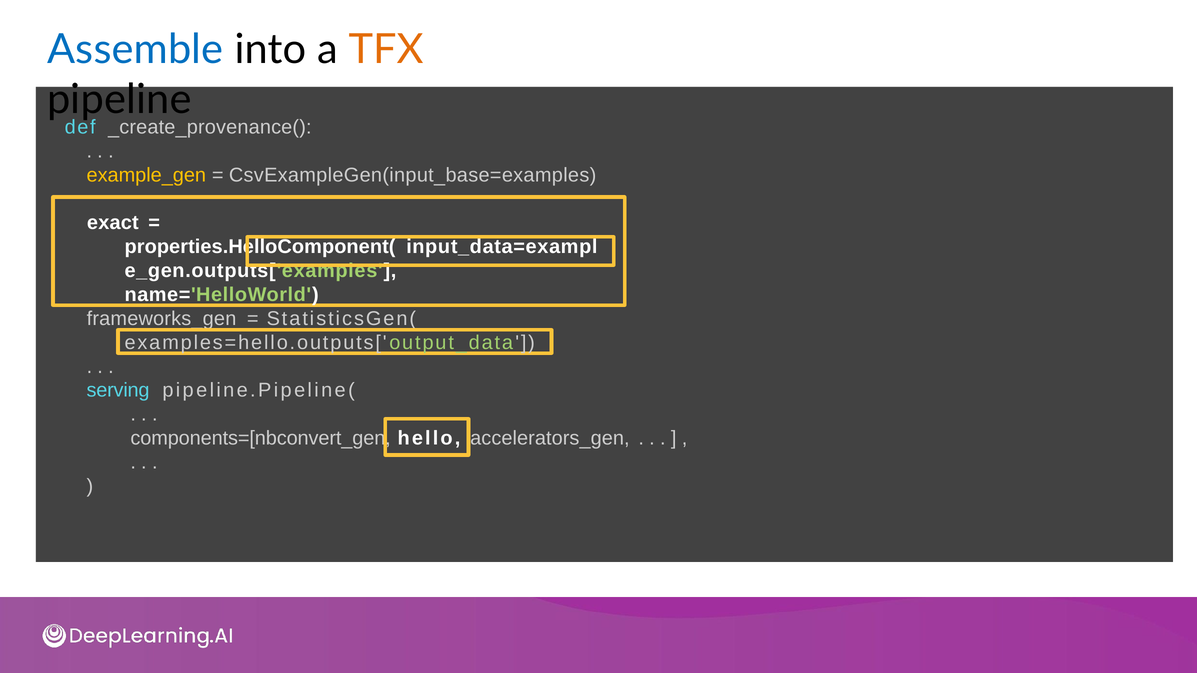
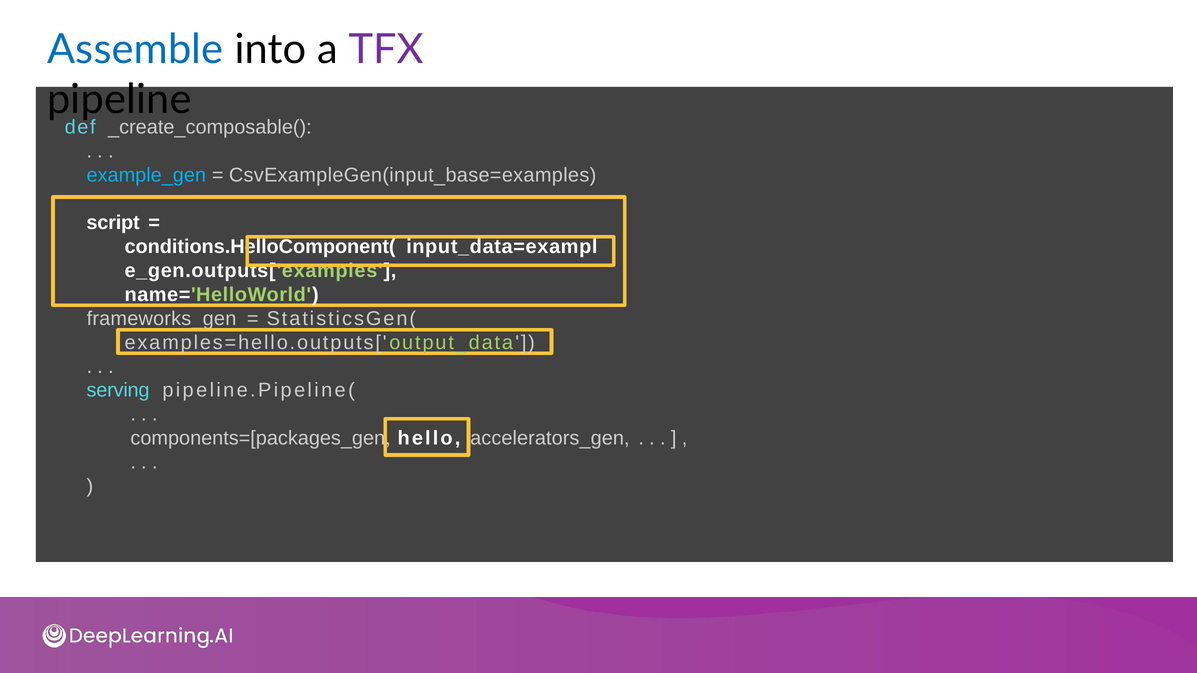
TFX colour: orange -> purple
_create_provenance(: _create_provenance( -> _create_composable(
example_gen colour: yellow -> light blue
exact: exact -> script
properties.HelloComponent(: properties.HelloComponent( -> conditions.HelloComponent(
components=[nbconvert_gen: components=[nbconvert_gen -> components=[packages_gen
